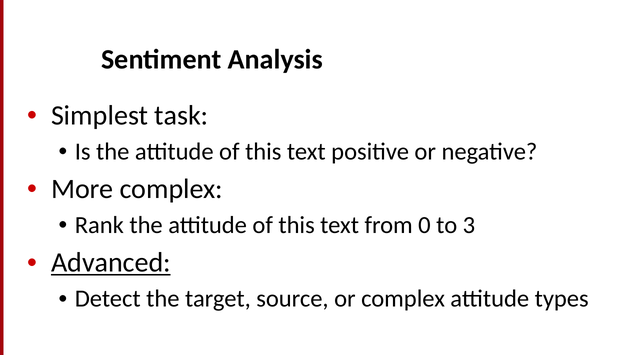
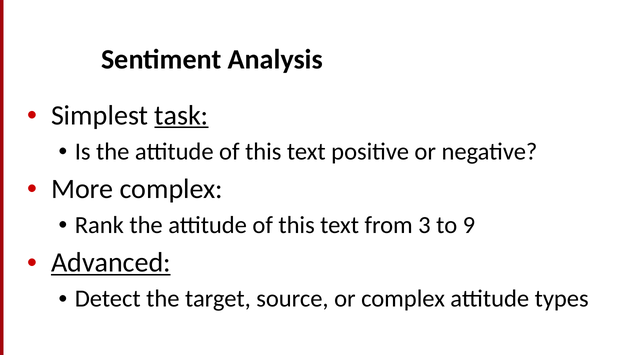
task underline: none -> present
0: 0 -> 3
3: 3 -> 9
